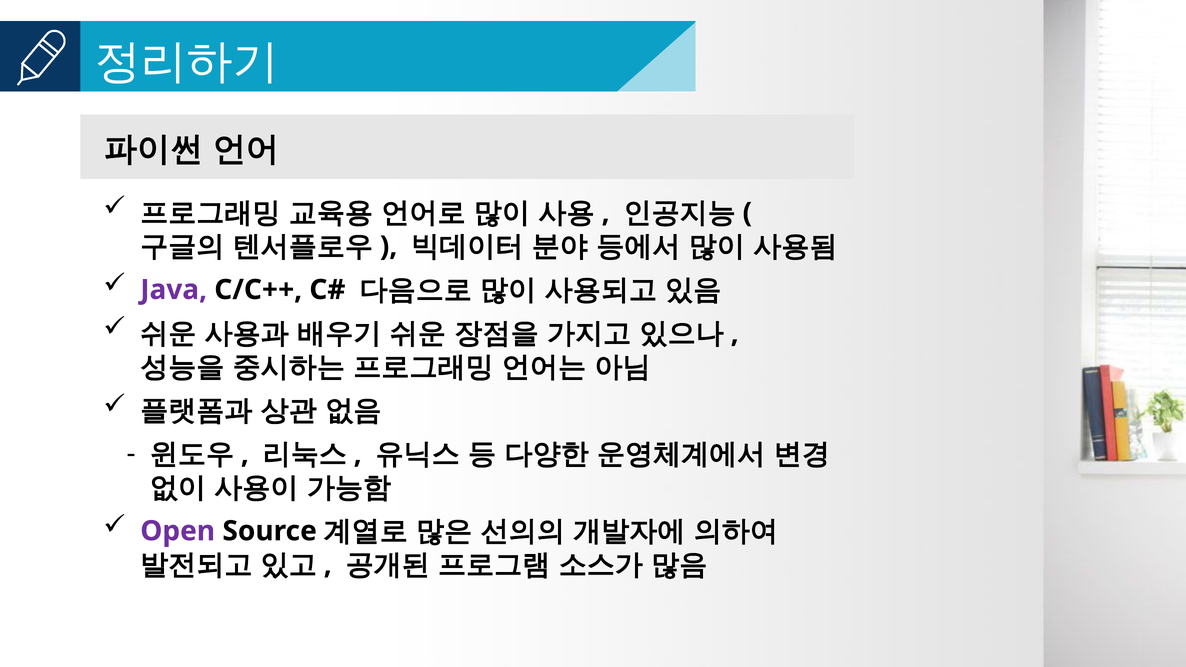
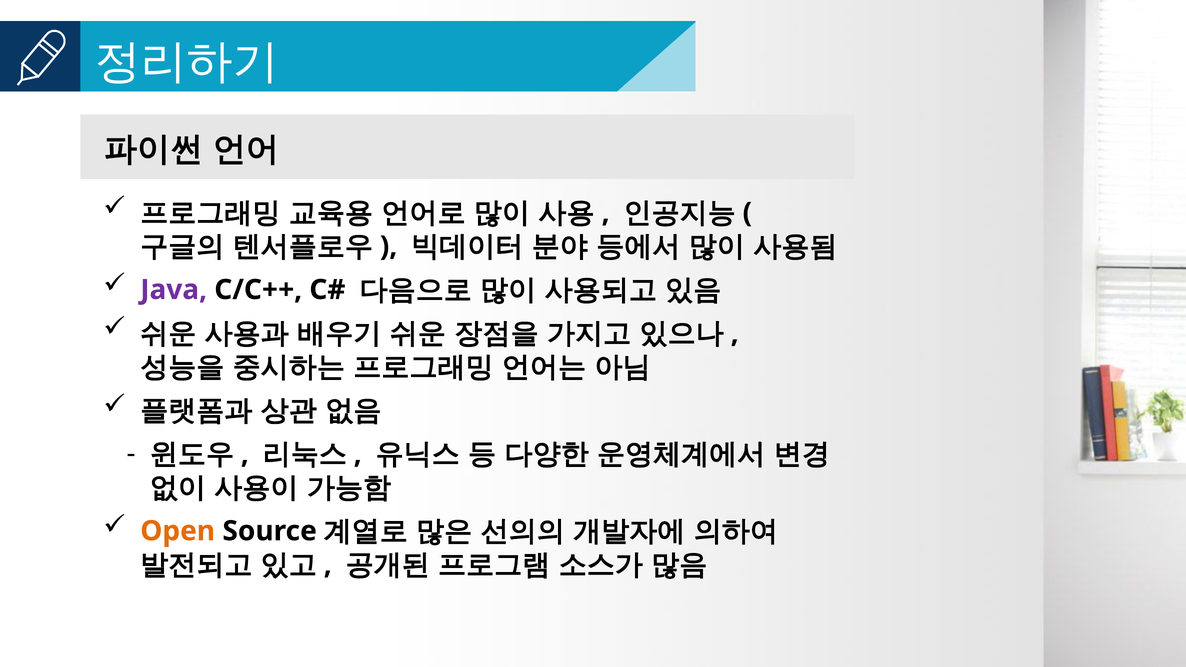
Open colour: purple -> orange
